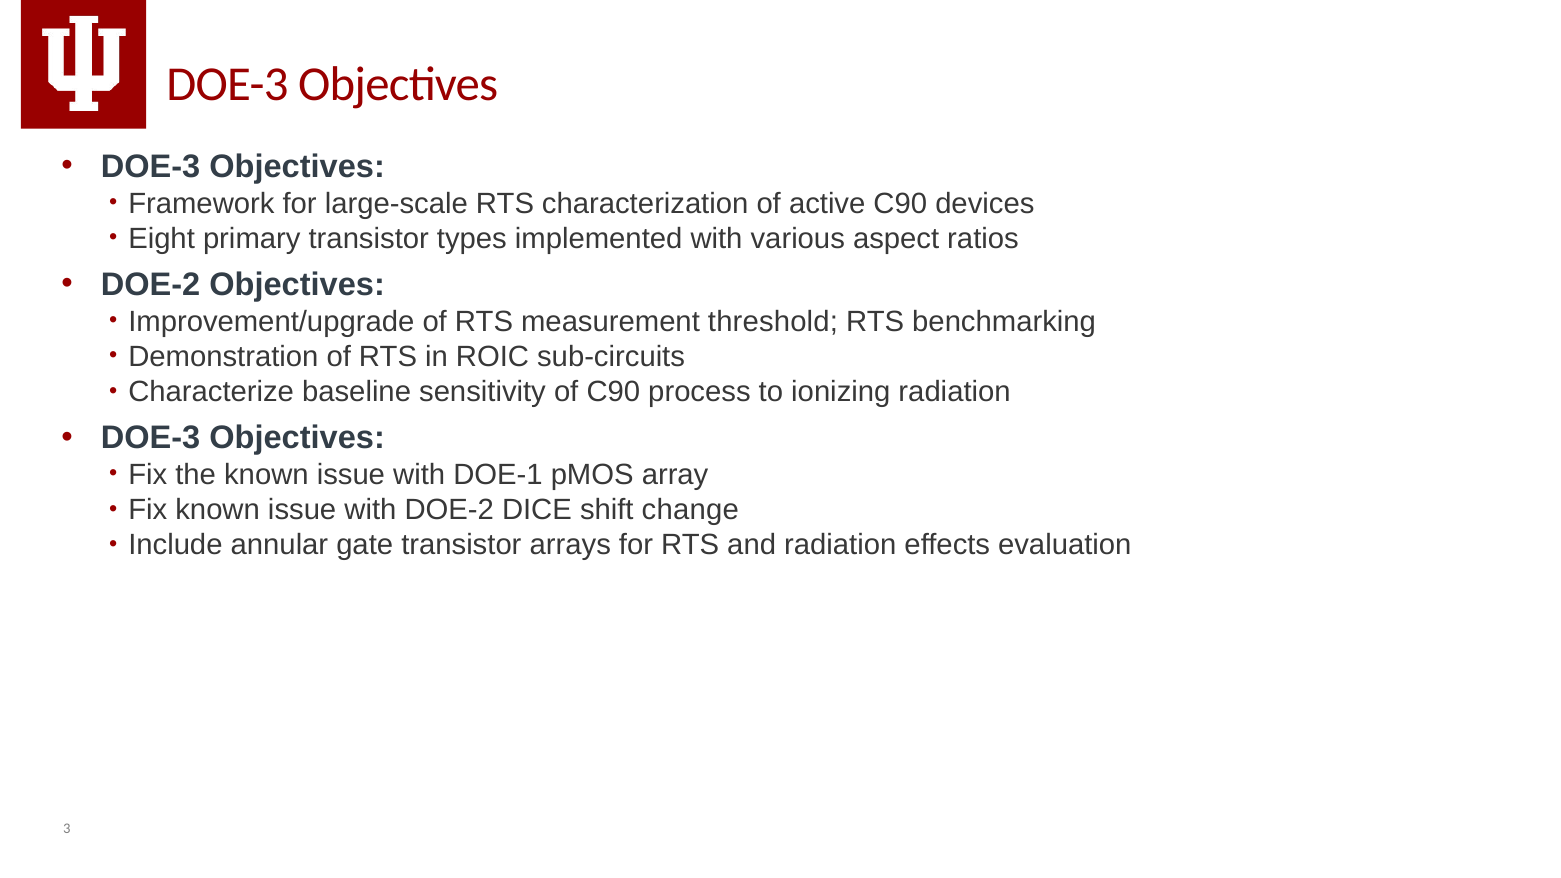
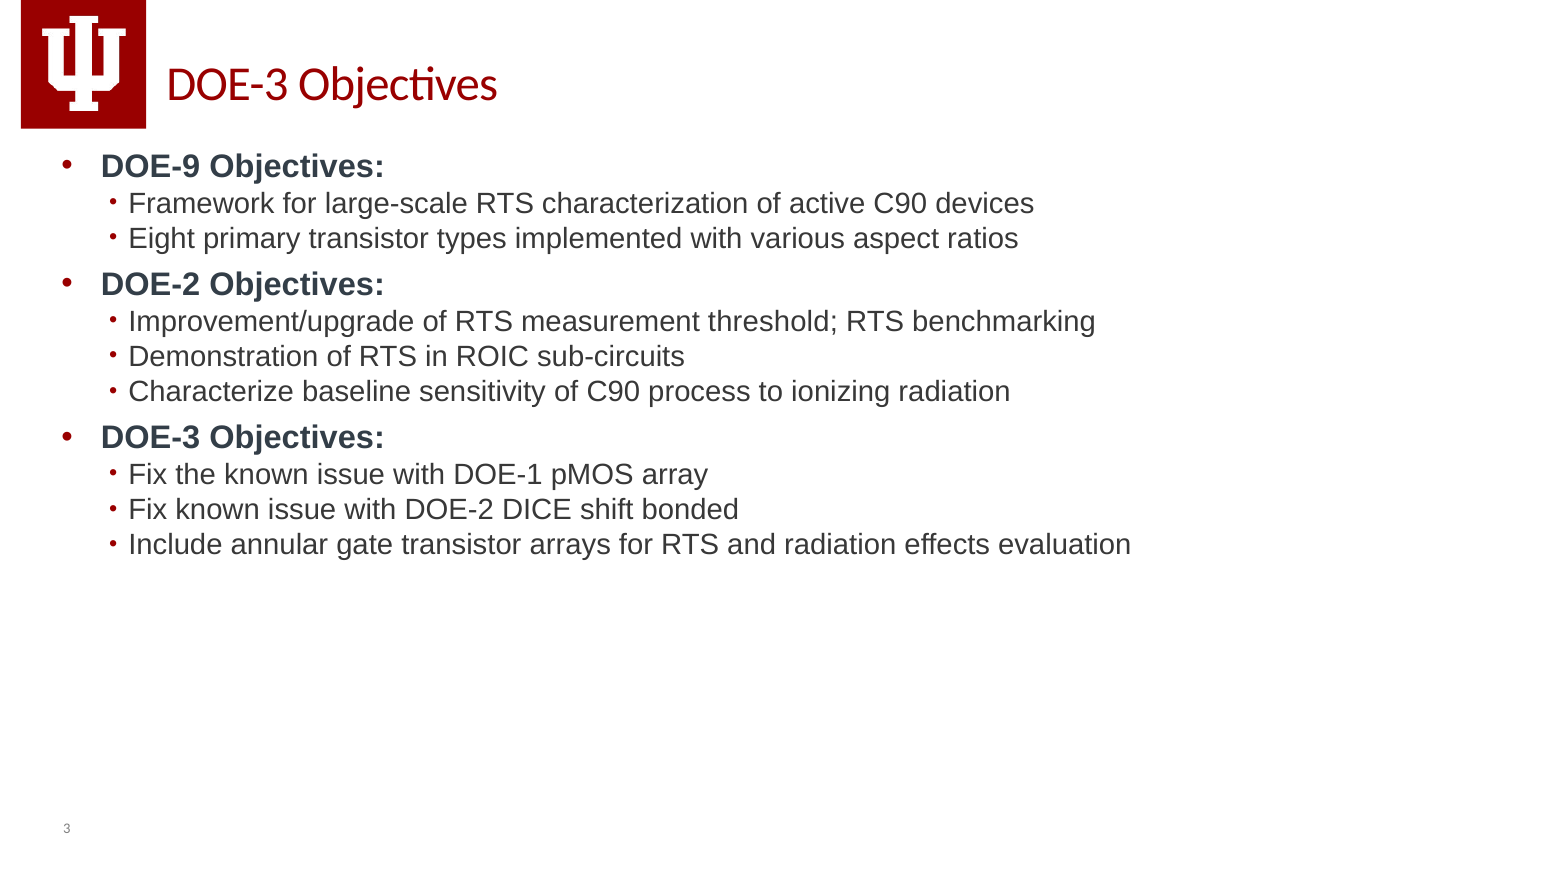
DOE-3 at (151, 167): DOE-3 -> DOE-9
change: change -> bonded
